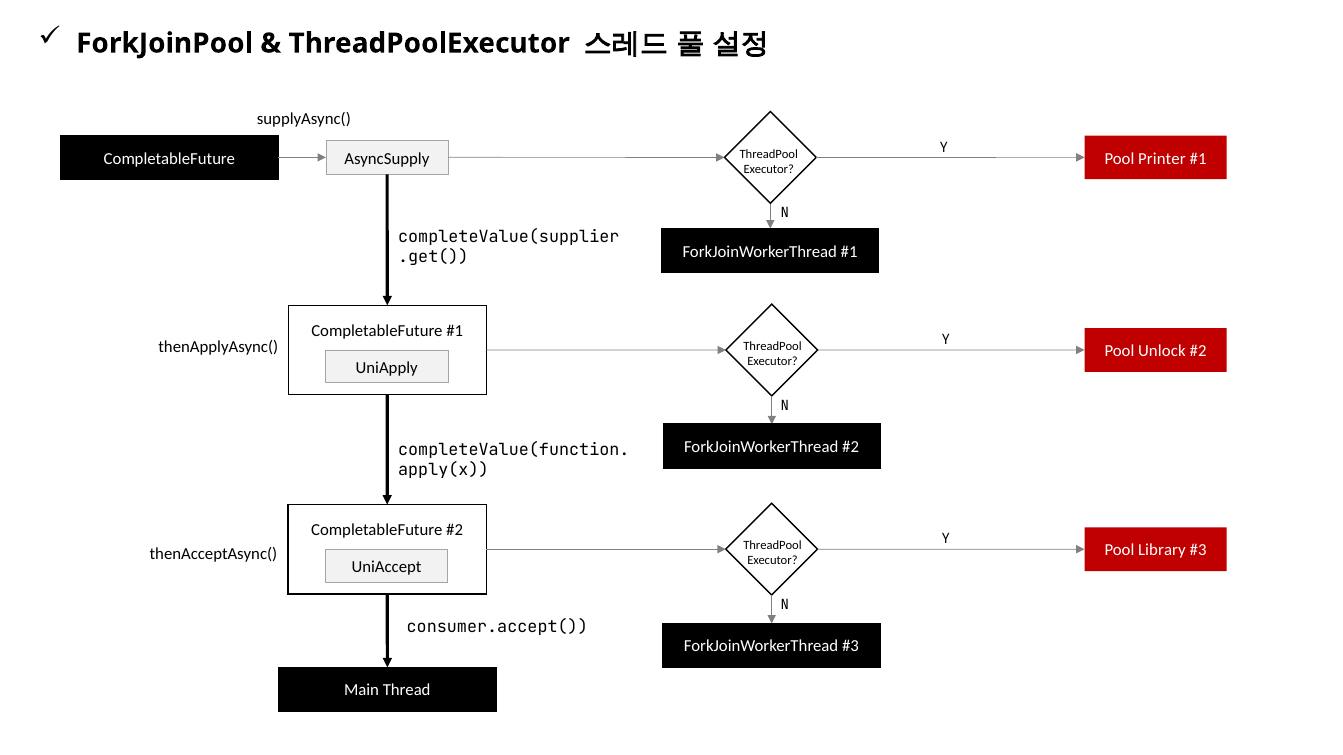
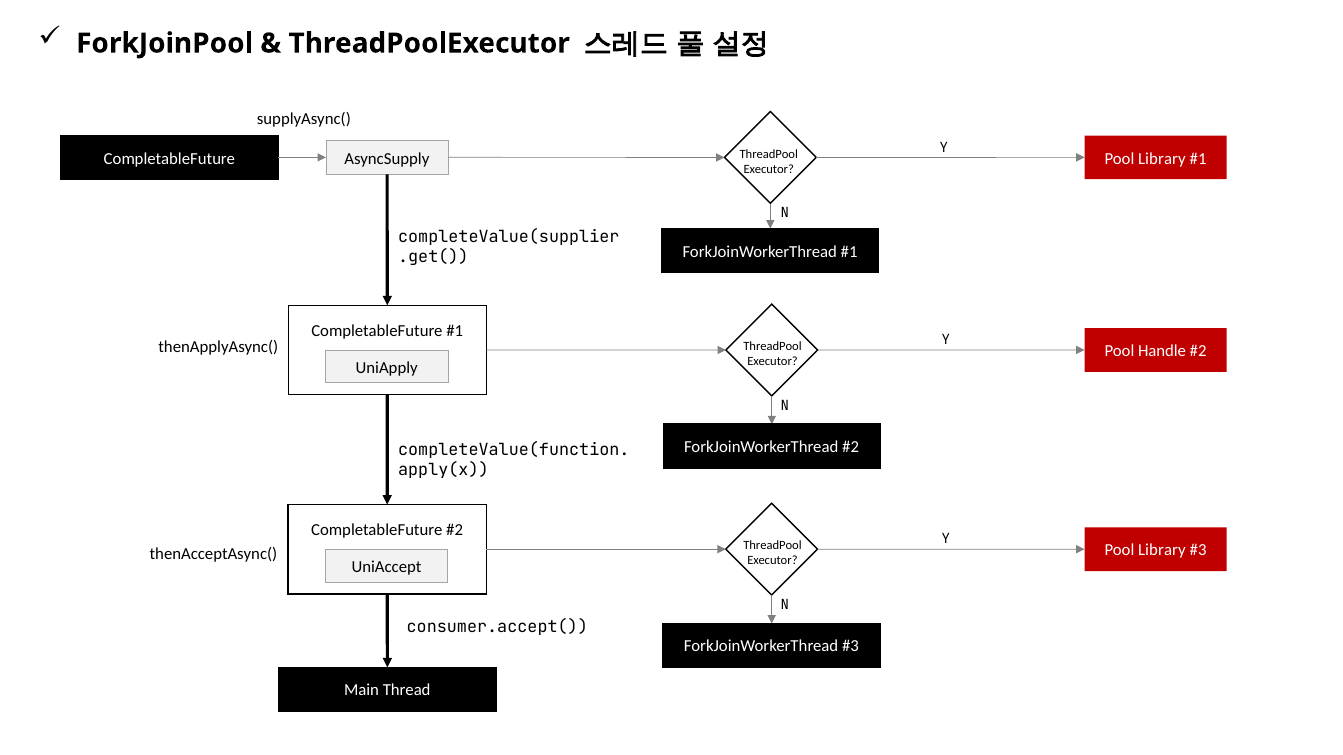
Printer at (1162, 159): Printer -> Library
Unlock: Unlock -> Handle
